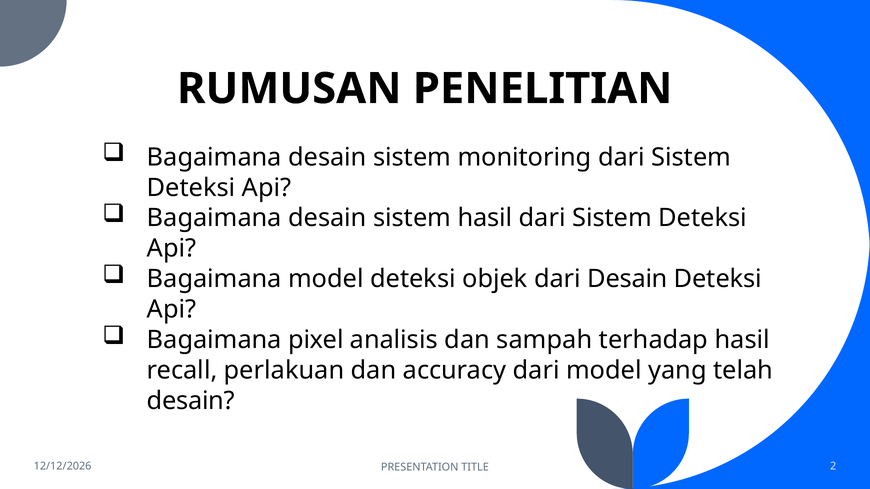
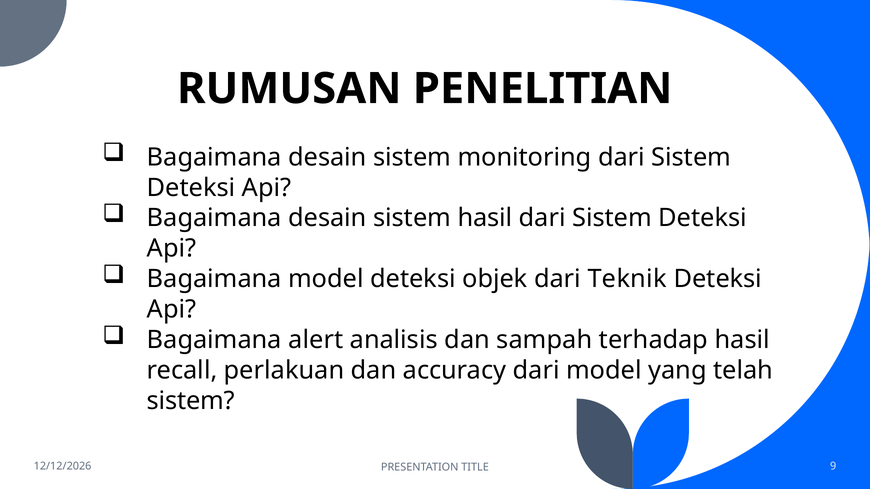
dari Desain: Desain -> Teknik
pixel: pixel -> alert
desain at (191, 401): desain -> sistem
2: 2 -> 9
